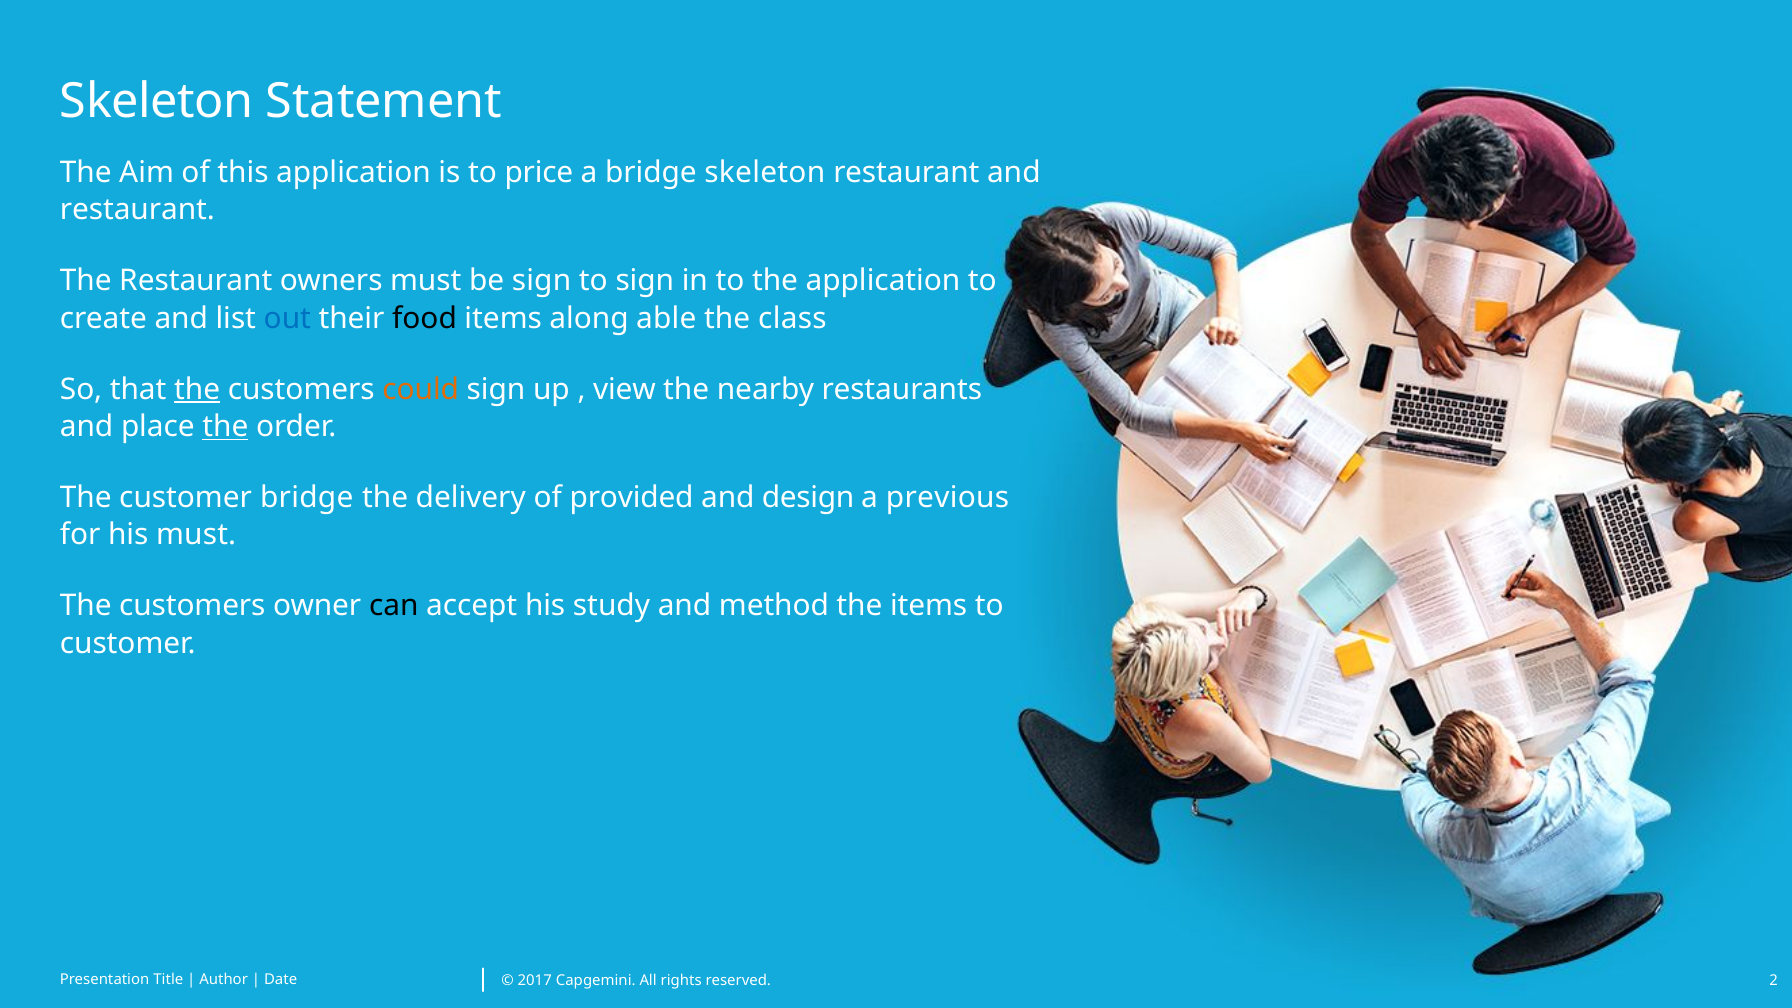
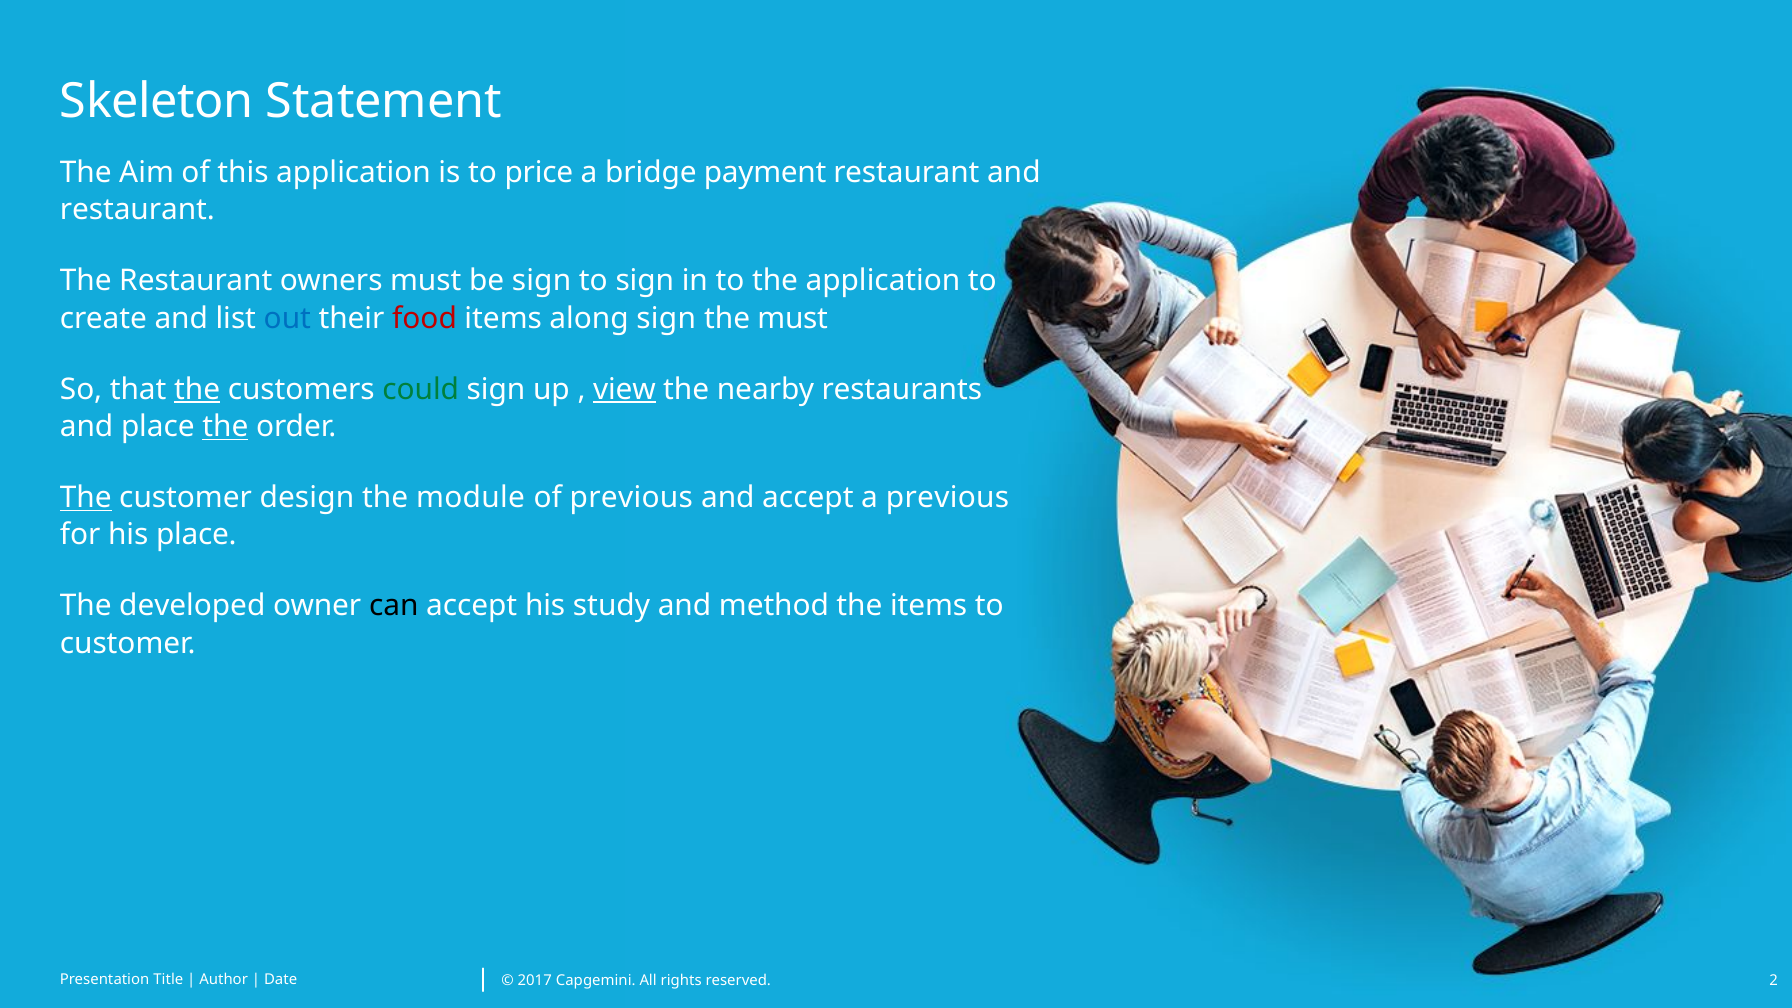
bridge skeleton: skeleton -> payment
food colour: black -> red
along able: able -> sign
the class: class -> must
could colour: orange -> green
view underline: none -> present
The at (86, 498) underline: none -> present
customer bridge: bridge -> design
delivery: delivery -> module
of provided: provided -> previous
and design: design -> accept
his must: must -> place
customers at (192, 606): customers -> developed
